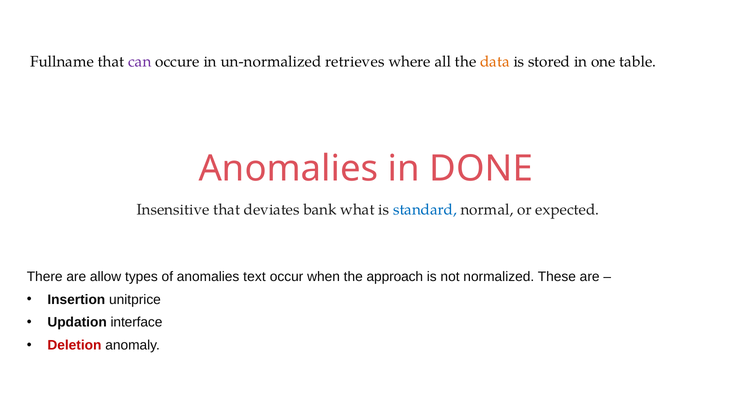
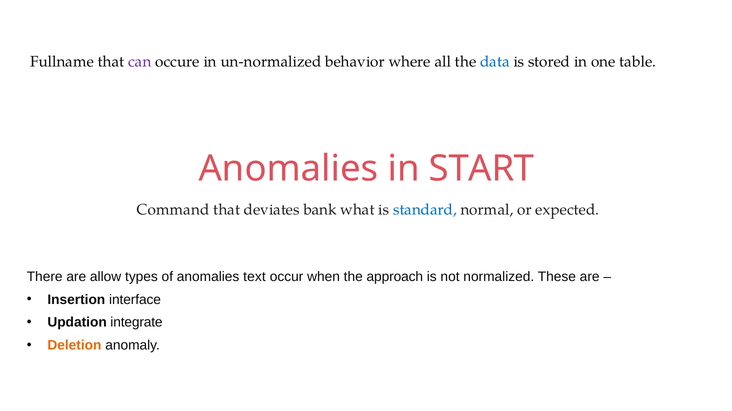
retrieves: retrieves -> behavior
data colour: orange -> blue
DONE: DONE -> START
Insensitive: Insensitive -> Command
unitprice: unitprice -> interface
interface: interface -> integrate
Deletion colour: red -> orange
